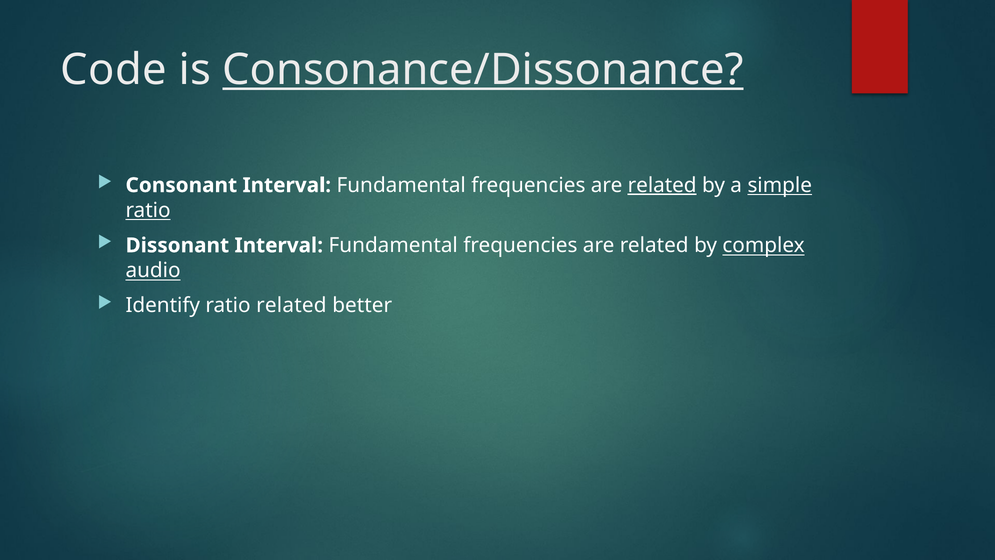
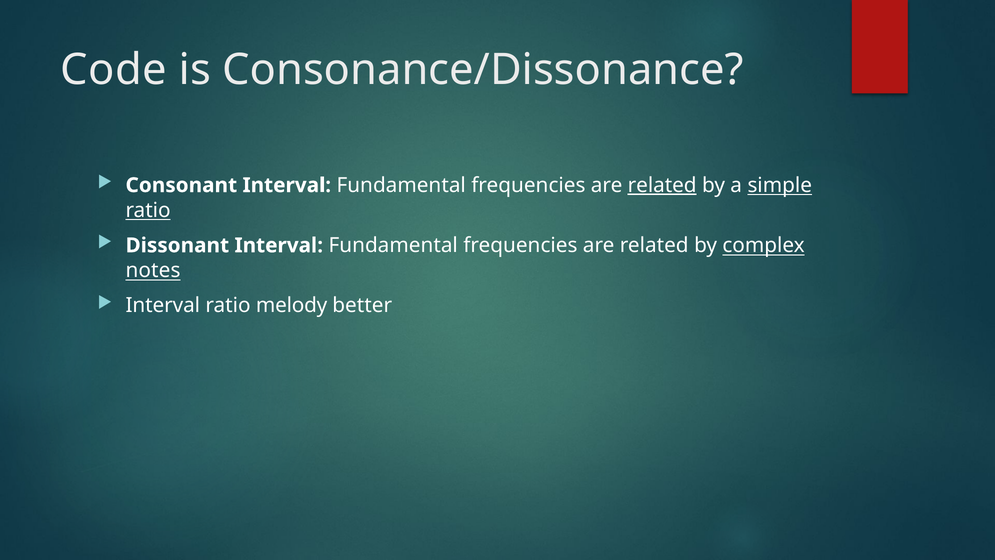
Consonance/Dissonance underline: present -> none
audio: audio -> notes
Identify at (163, 305): Identify -> Interval
ratio related: related -> melody
